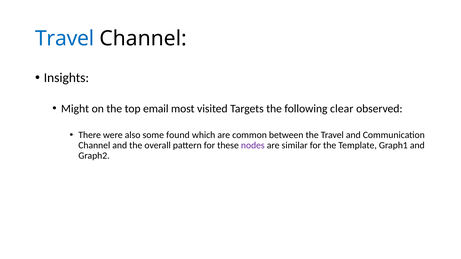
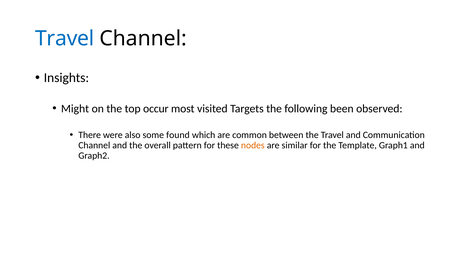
email: email -> occur
clear: clear -> been
nodes colour: purple -> orange
